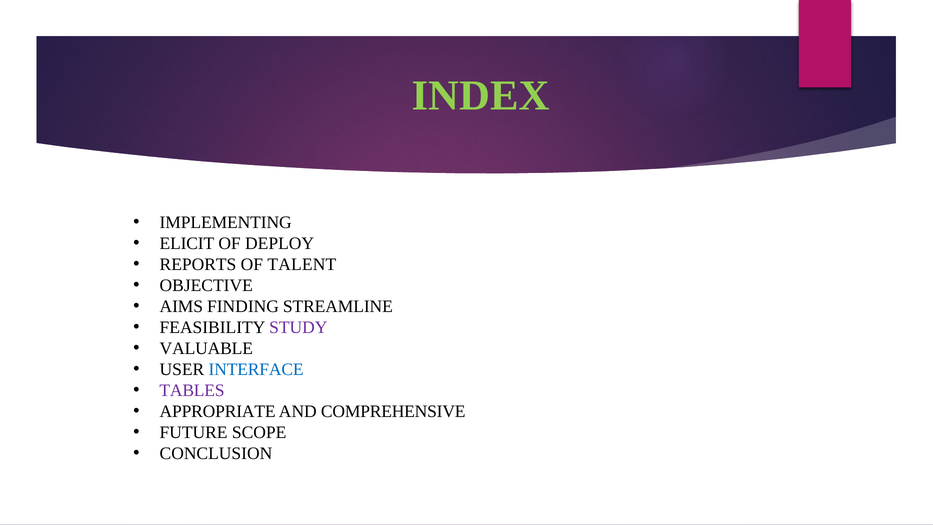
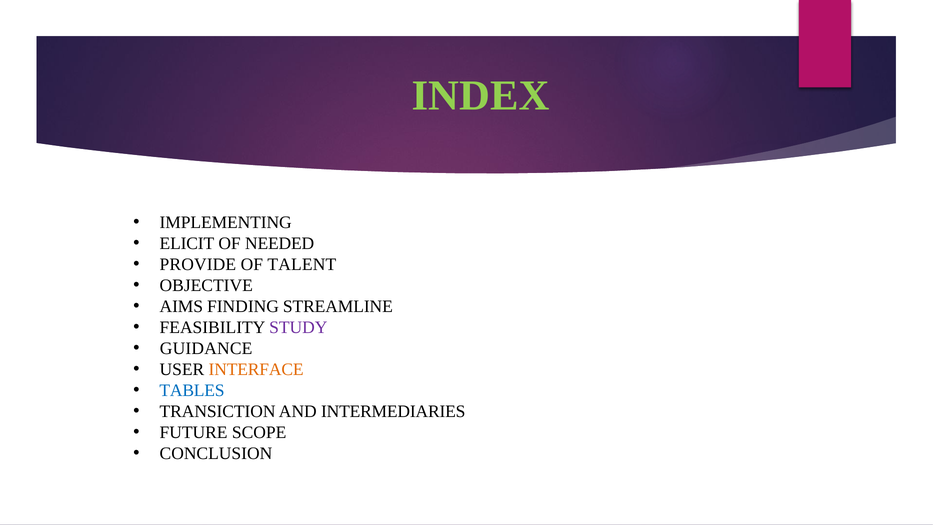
DEPLOY: DEPLOY -> NEEDED
REPORTS: REPORTS -> PROVIDE
VALUABLE: VALUABLE -> GUIDANCE
INTERFACE colour: blue -> orange
TABLES colour: purple -> blue
APPROPRIATE: APPROPRIATE -> TRANSICTION
COMPREHENSIVE: COMPREHENSIVE -> INTERMEDIARIES
